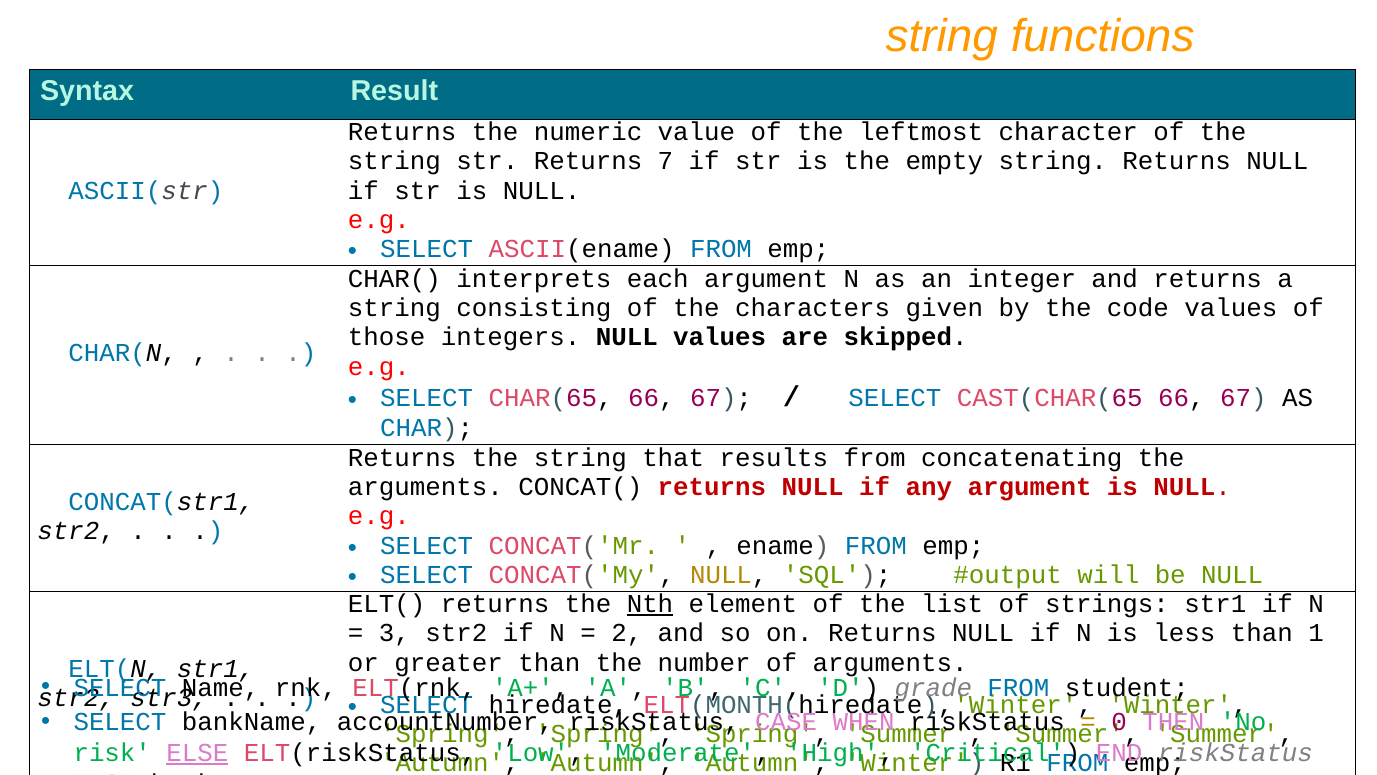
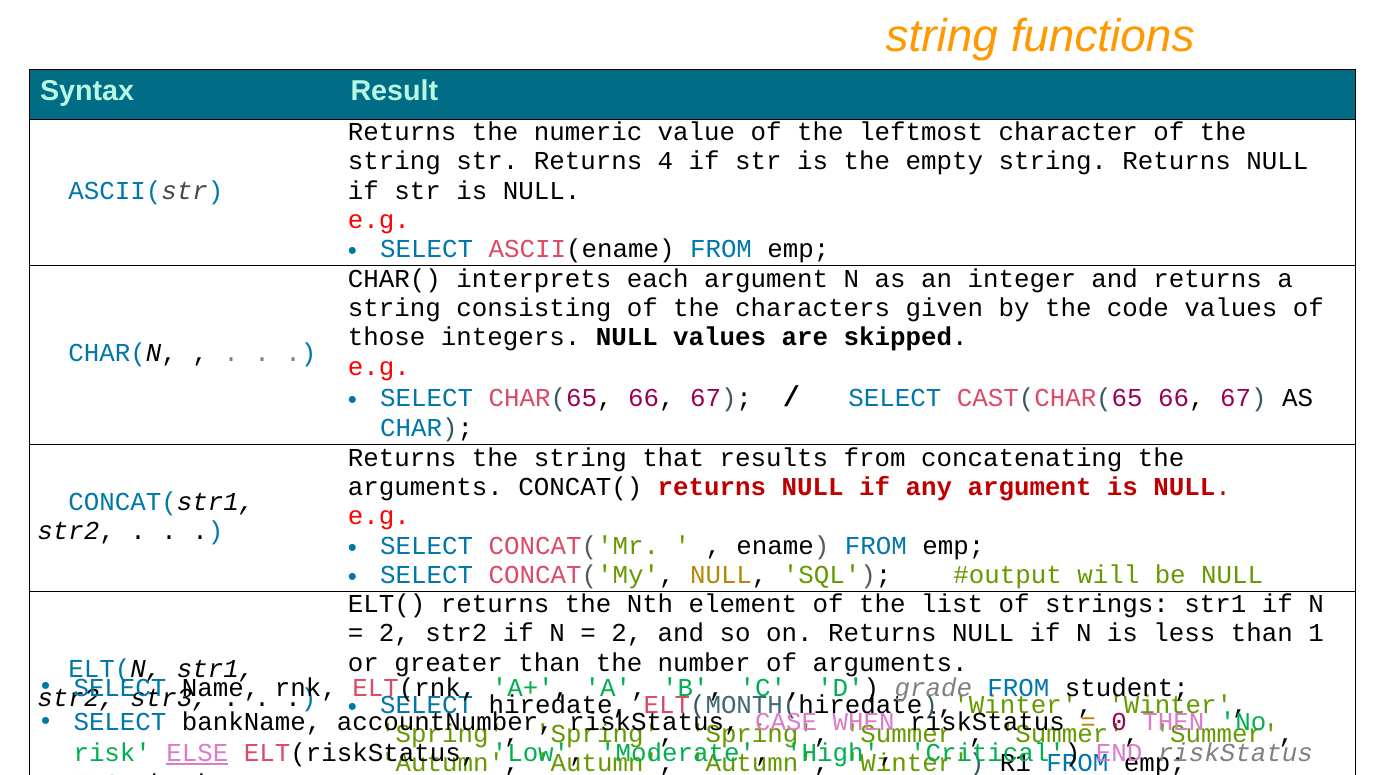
7: 7 -> 4
Nth underline: present -> none
3 at (394, 633): 3 -> 2
